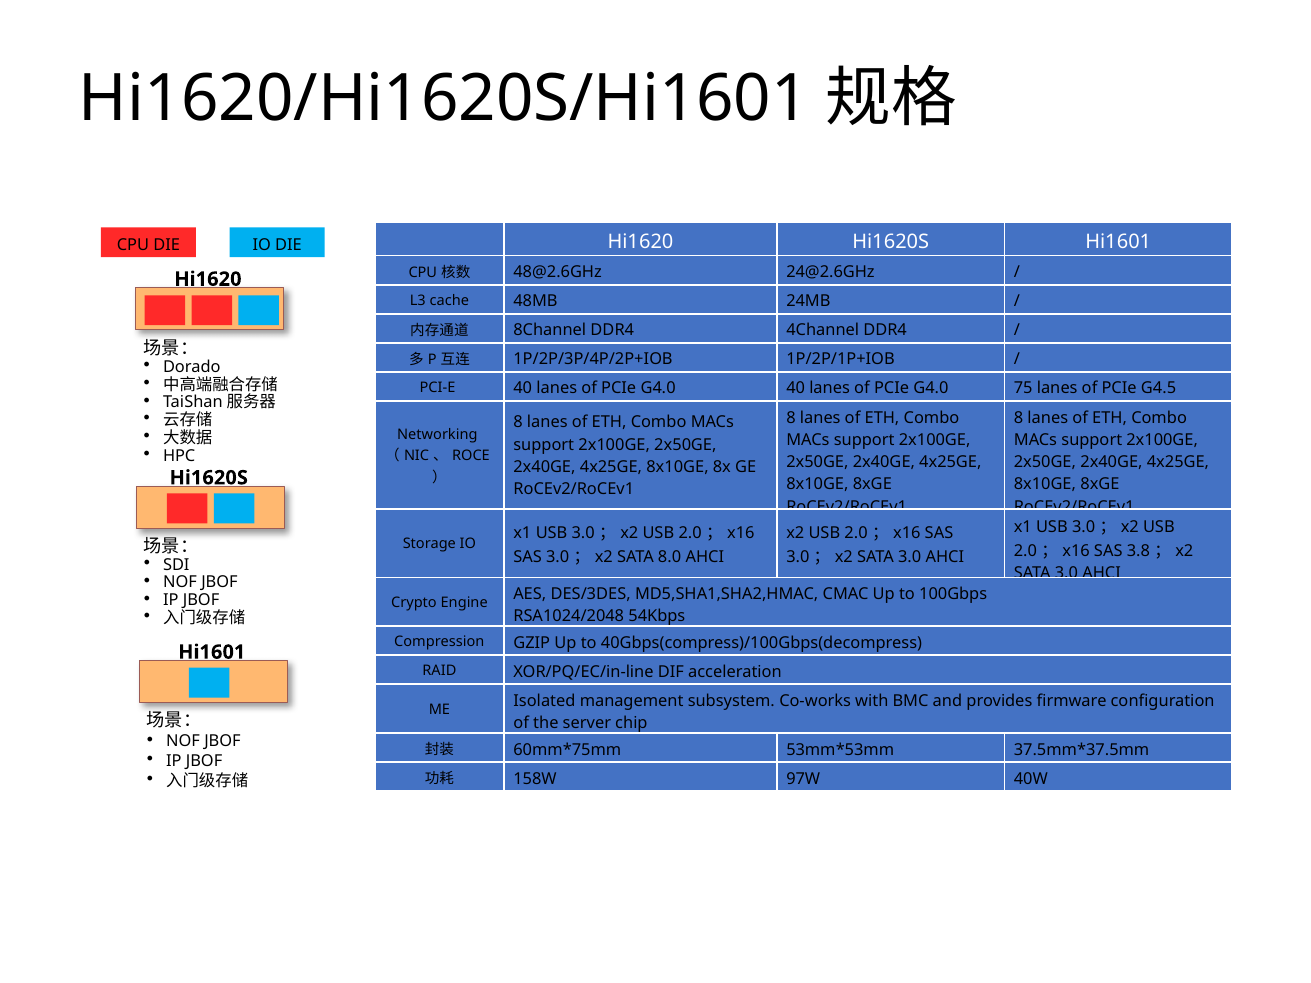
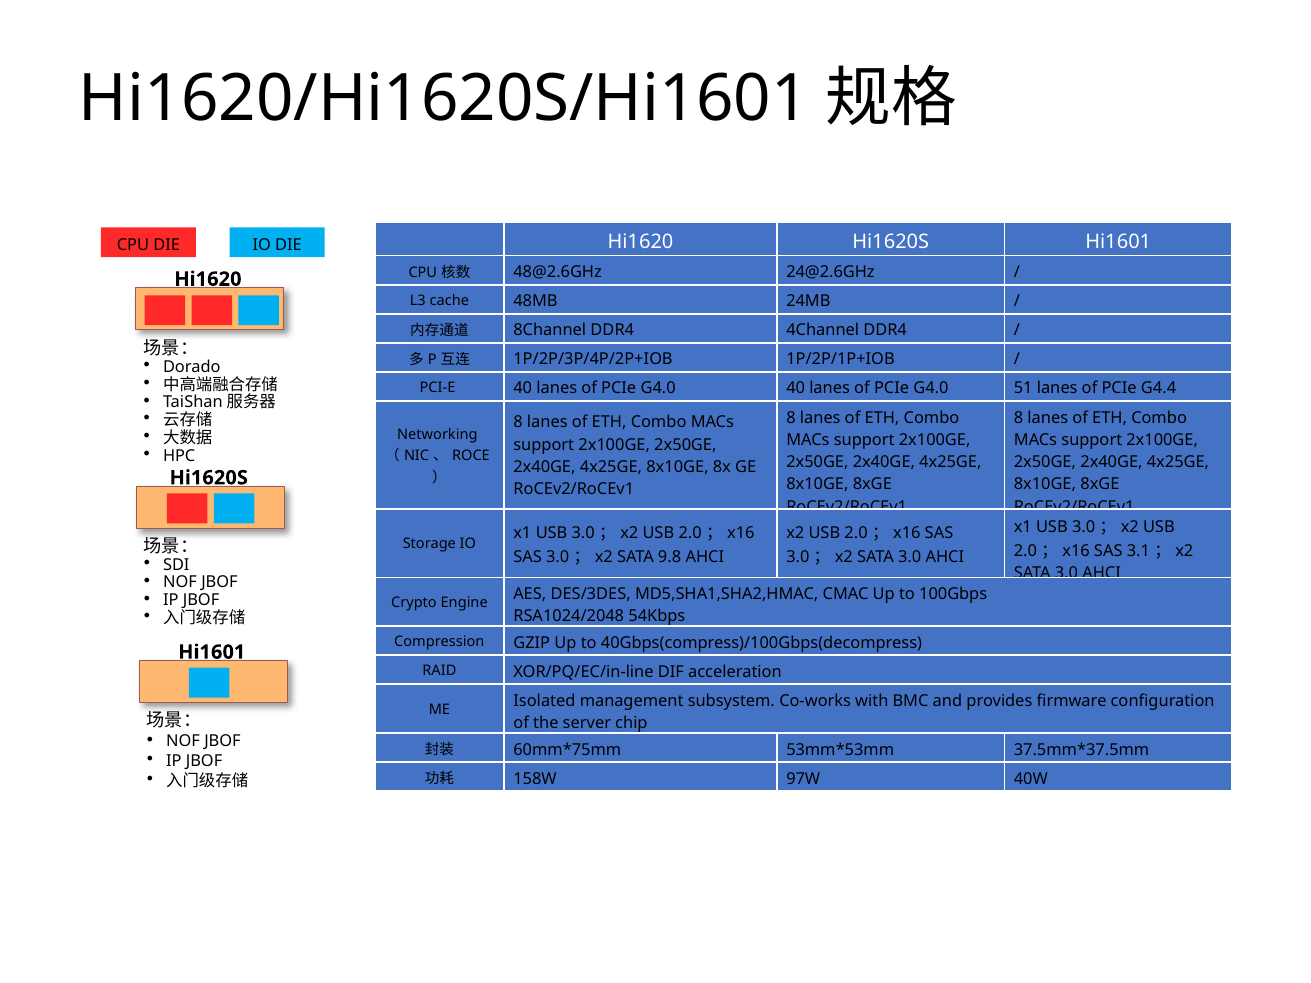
75: 75 -> 51
G4.5: G4.5 -> G4.4
3.8: 3.8 -> 3.1
8.0: 8.0 -> 9.8
